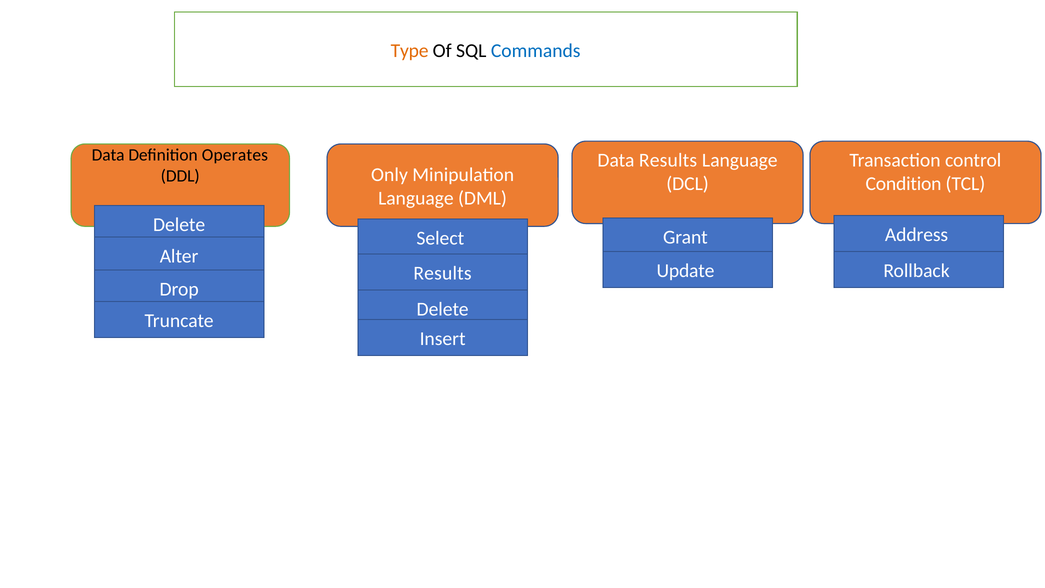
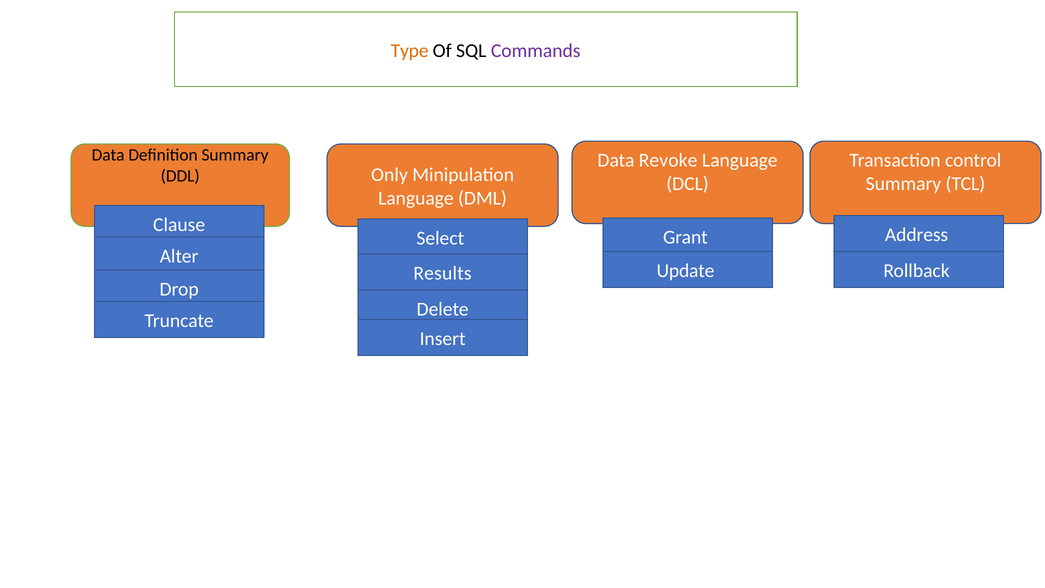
Commands colour: blue -> purple
Definition Operates: Operates -> Summary
Data Results: Results -> Revoke
Condition at (904, 184): Condition -> Summary
Delete at (179, 225): Delete -> Clause
